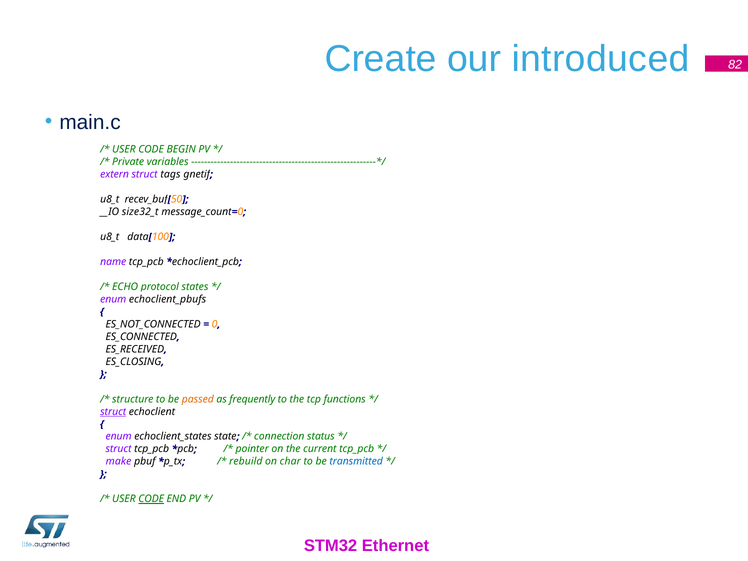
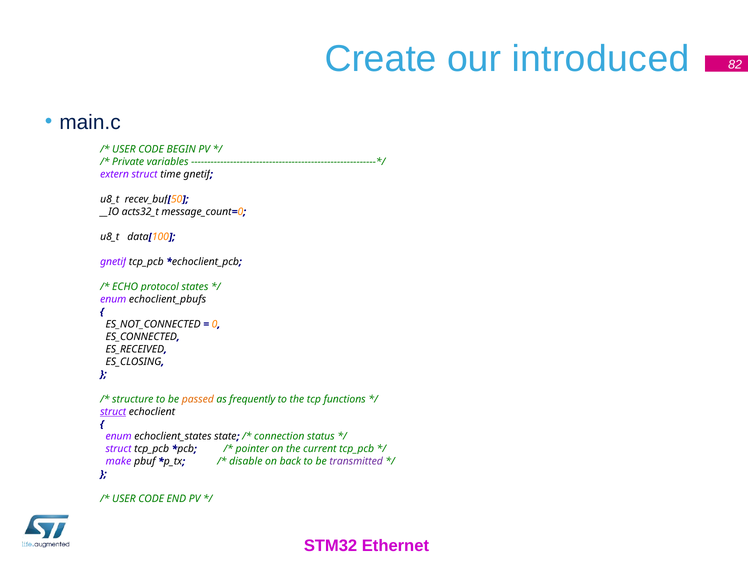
tags: tags -> time
size32_t: size32_t -> acts32_t
name at (113, 262): name -> gnetif
rebuild: rebuild -> disable
char: char -> back
transmitted colour: blue -> purple
CODE at (151, 499) underline: present -> none
